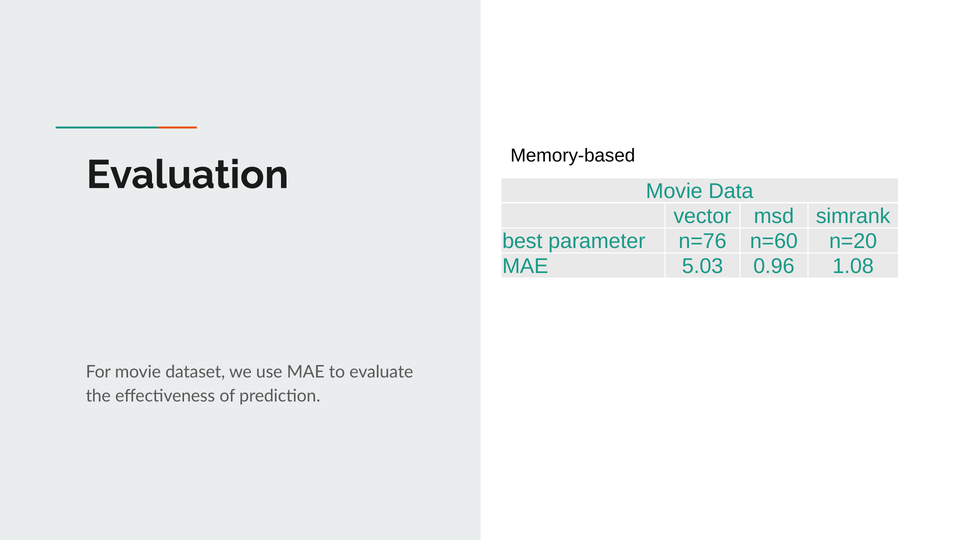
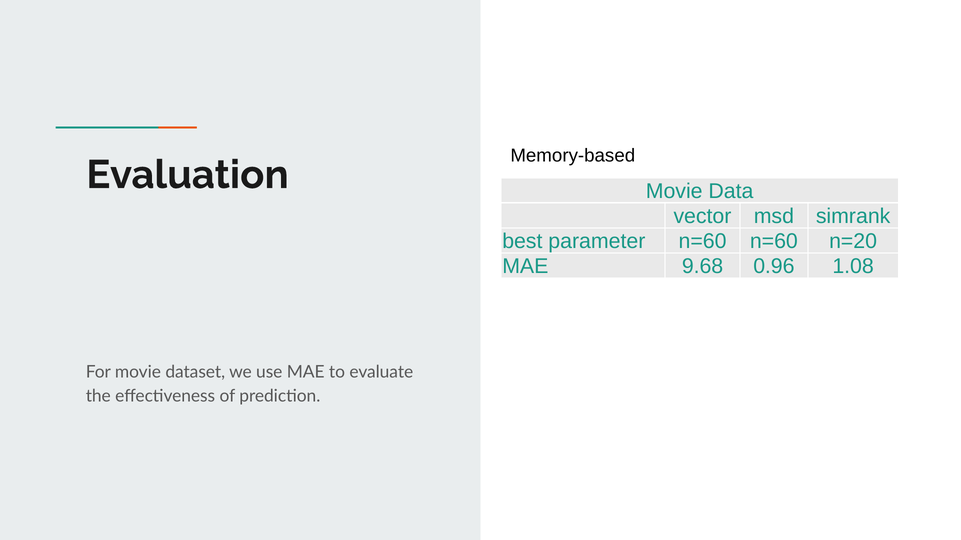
parameter n=76: n=76 -> n=60
5.03: 5.03 -> 9.68
